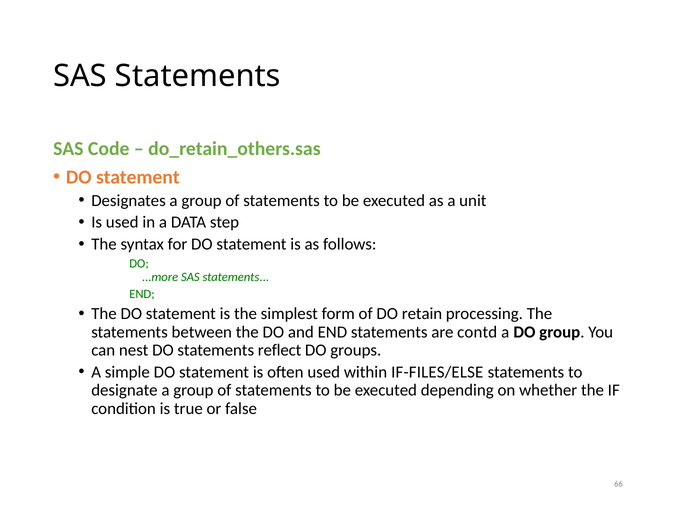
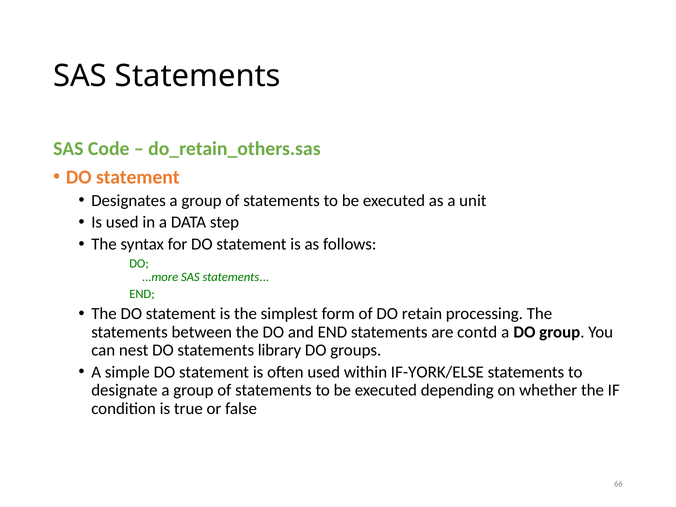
reflect: reflect -> library
IF-FILES/ELSE: IF-FILES/ELSE -> IF-YORK/ELSE
